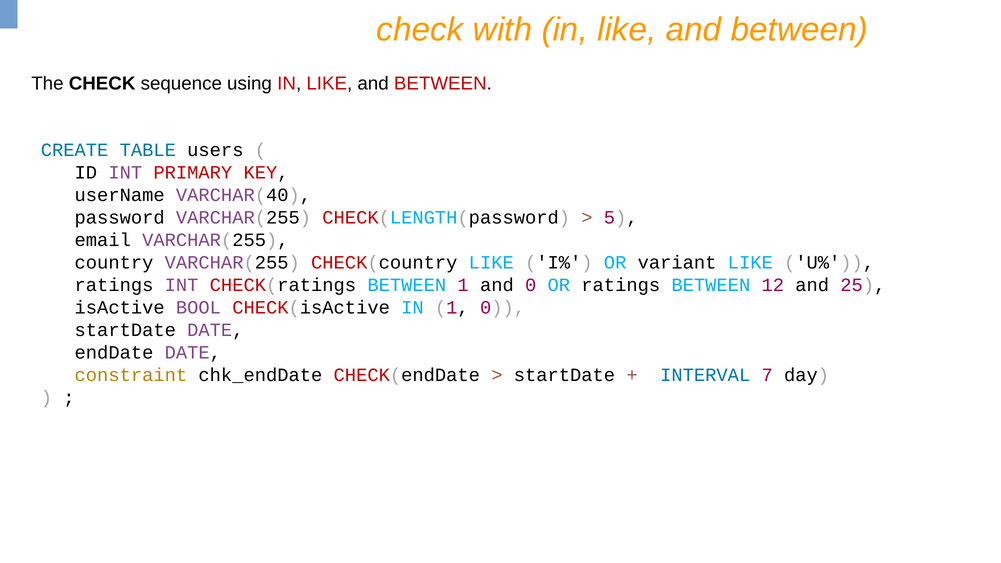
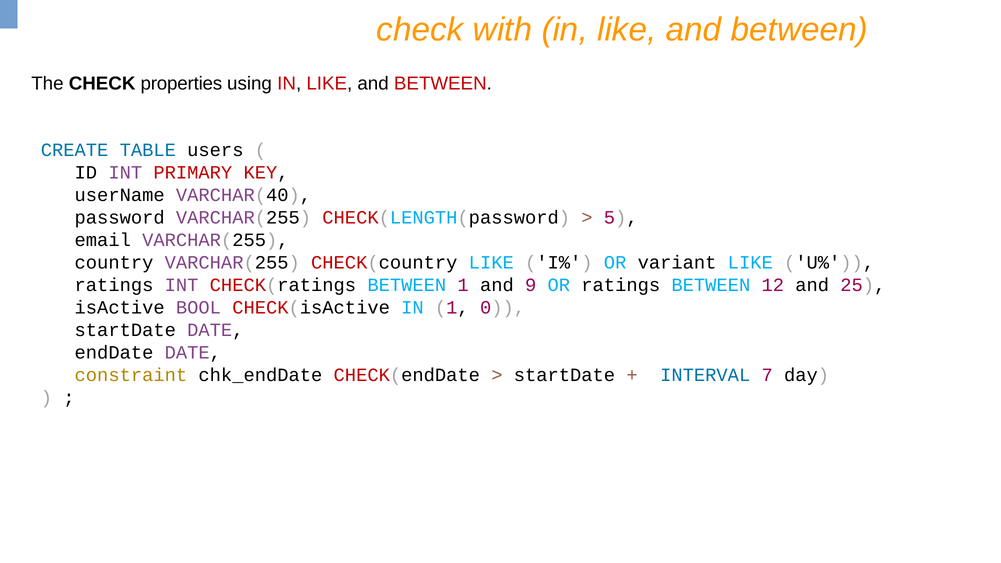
sequence: sequence -> properties
and 0: 0 -> 9
